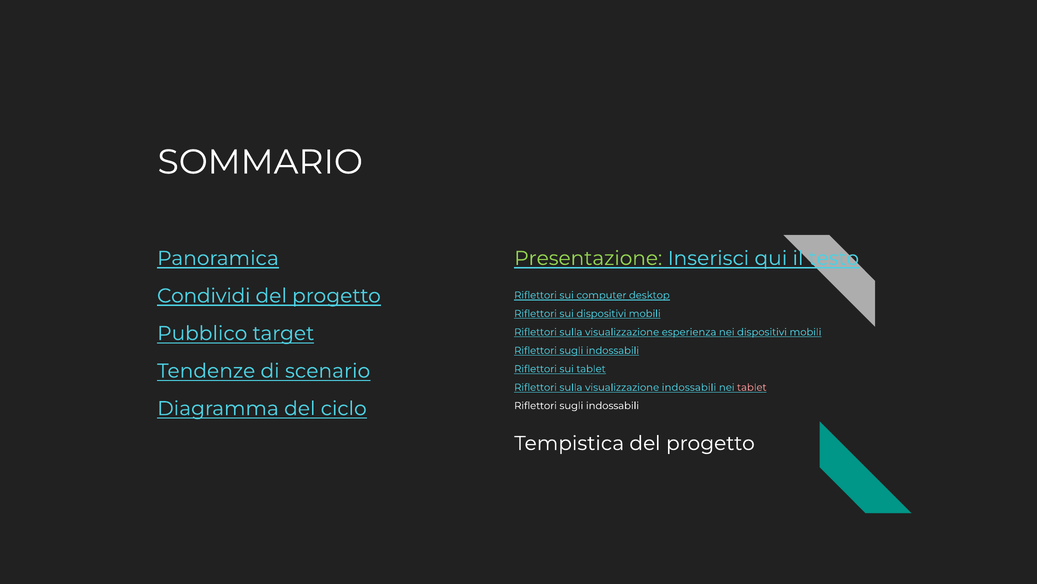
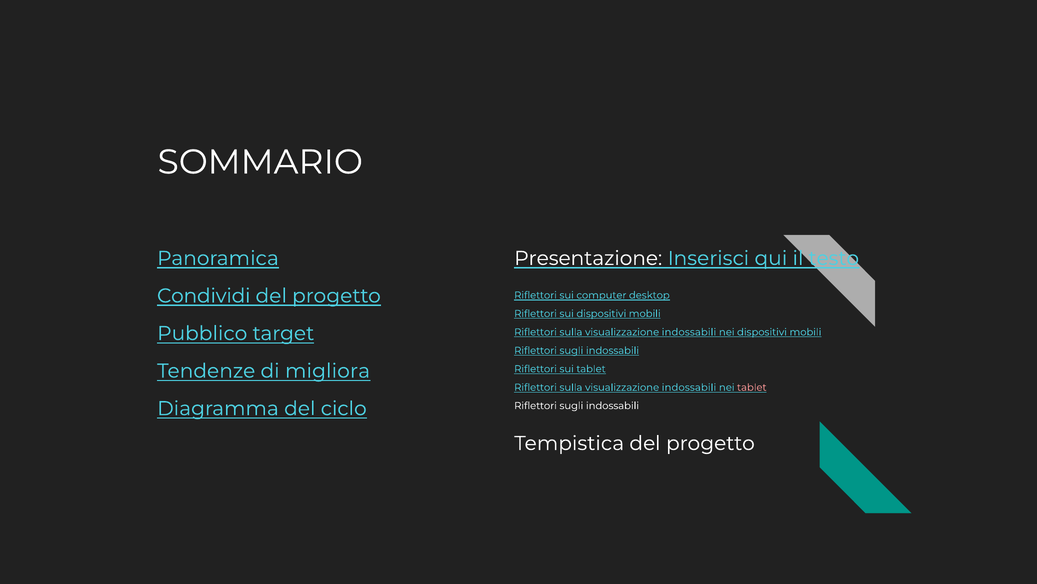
Presentazione colour: light green -> white
esperienza at (689, 332): esperienza -> indossabili
scenario: scenario -> migliora
